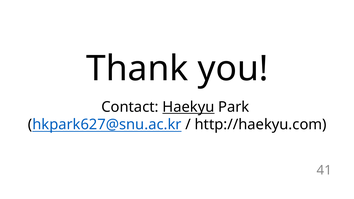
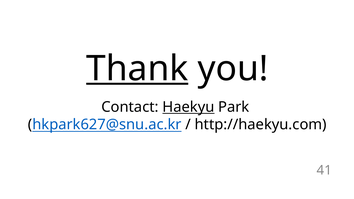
Thank underline: none -> present
